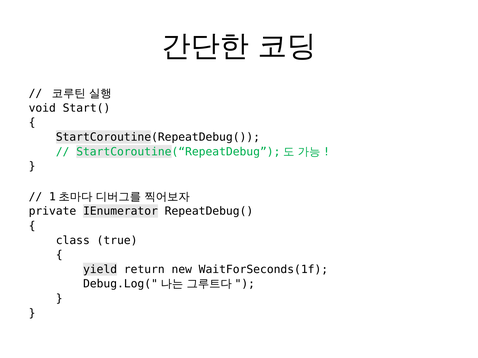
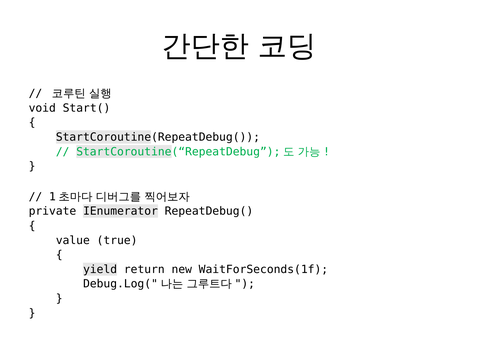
class: class -> value
